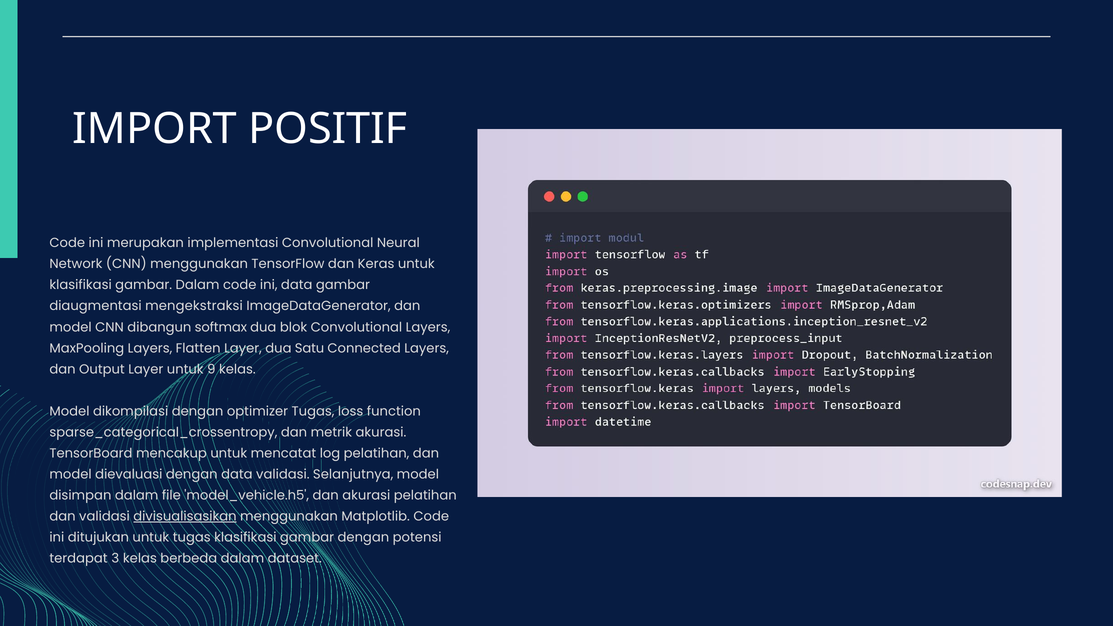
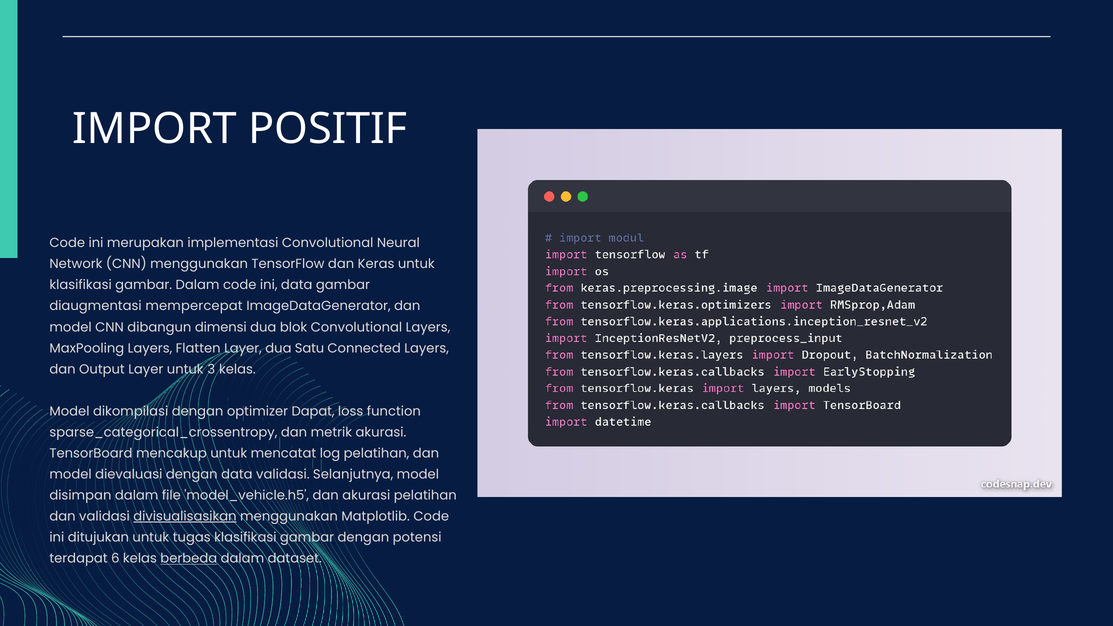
mengekstraksi: mengekstraksi -> mempercepat
softmax: softmax -> dimensi
9: 9 -> 3
optimizer Tugas: Tugas -> Dapat
3: 3 -> 6
berbeda underline: none -> present
